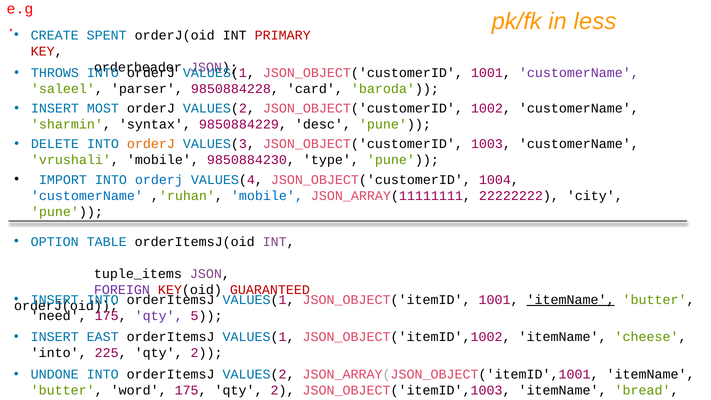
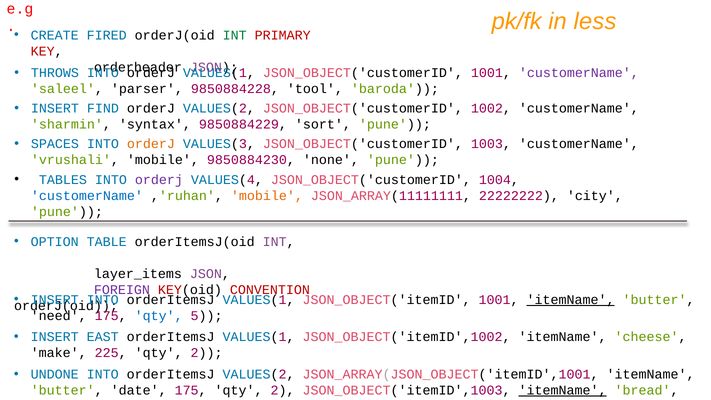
SPENT: SPENT -> FIRED
INT at (235, 35) colour: black -> green
card: card -> tool
MOST: MOST -> FIND
desc: desc -> sort
DELETE: DELETE -> SPACES
type: type -> none
IMPORT: IMPORT -> TABLES
orderj at (159, 180) colour: blue -> purple
mobile at (267, 196) colour: blue -> orange
tuple_items: tuple_items -> layer_items
GUARANTEED: GUARANTEED -> CONVENTION
qty at (159, 316) colour: purple -> blue
into at (59, 353): into -> make
word: word -> date
itemName at (563, 390) underline: none -> present
